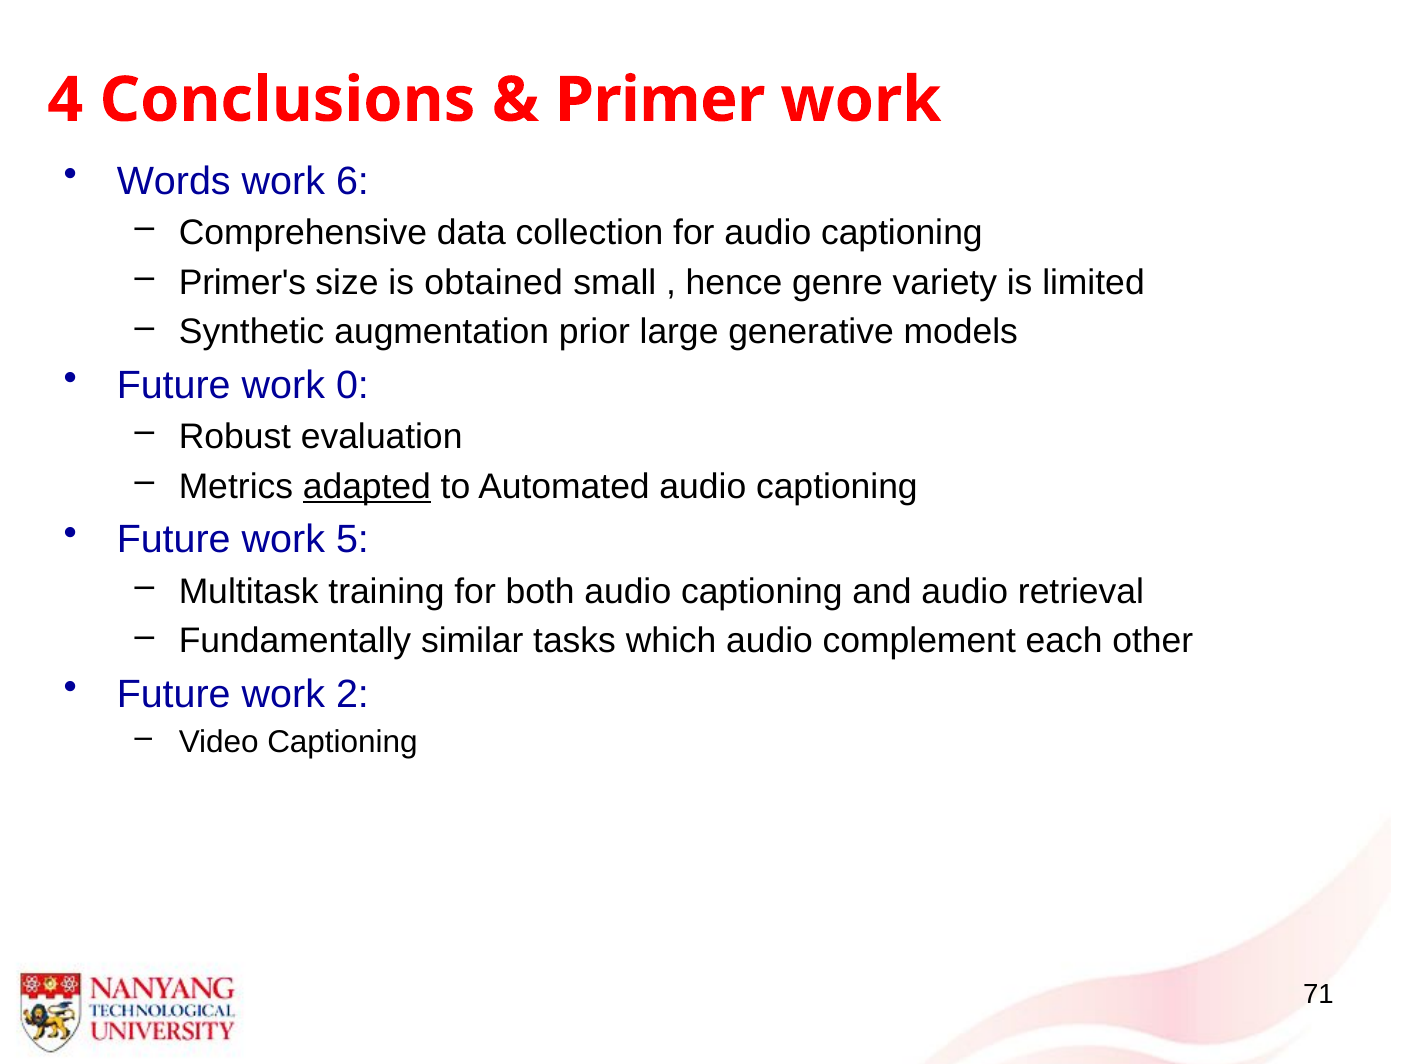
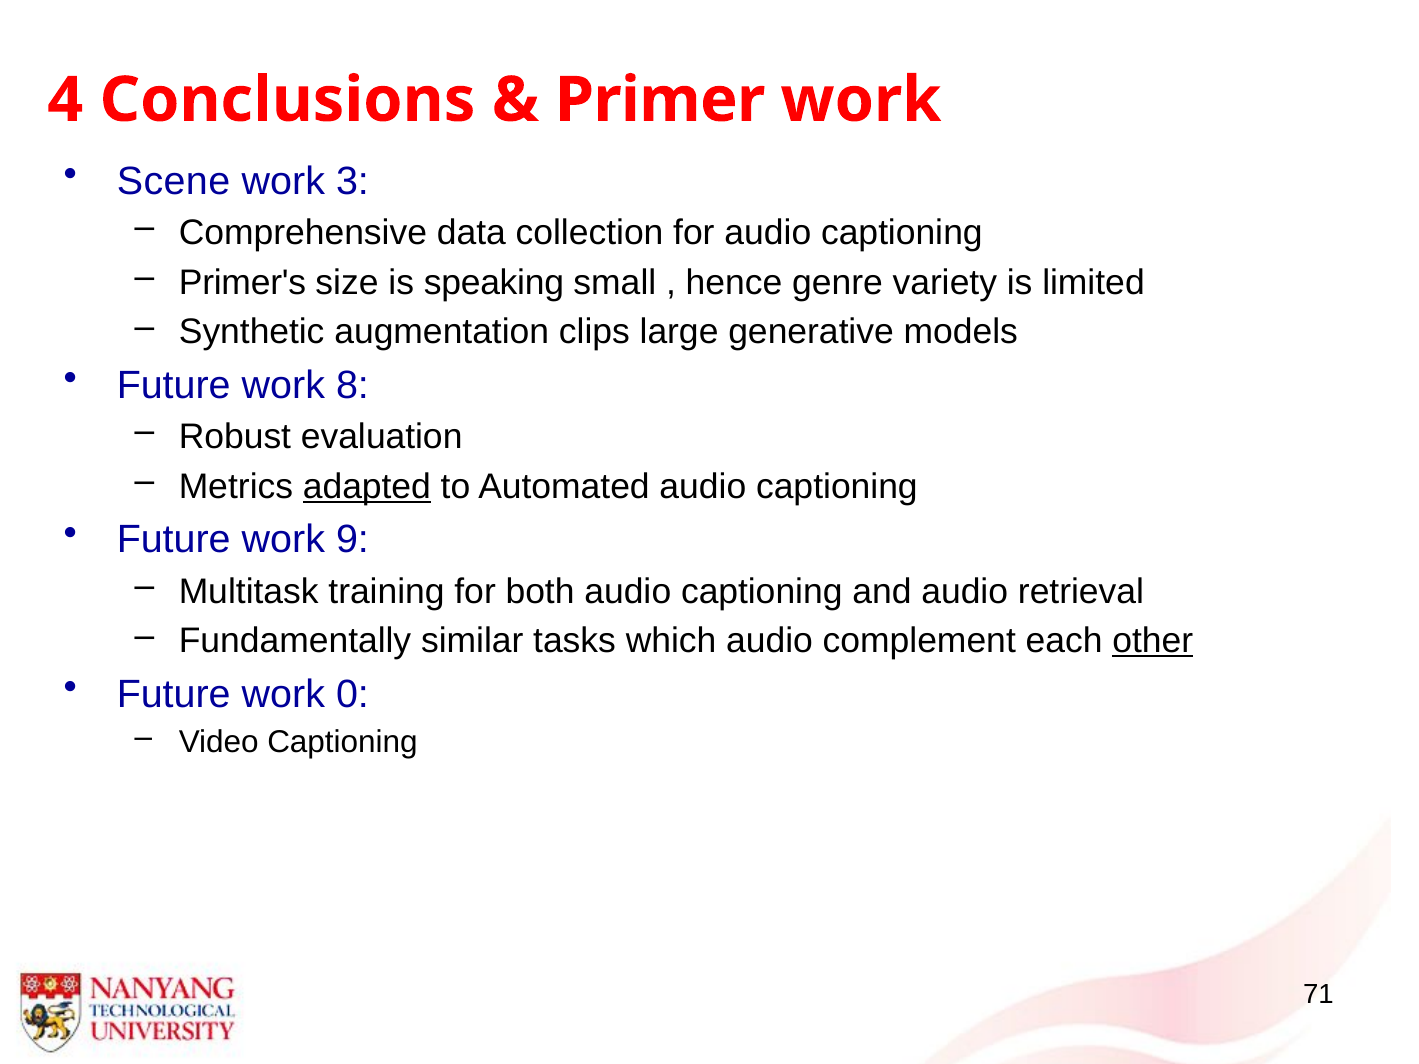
Words: Words -> Scene
6: 6 -> 3
obtained: obtained -> speaking
prior: prior -> clips
0: 0 -> 8
5: 5 -> 9
other underline: none -> present
2: 2 -> 0
